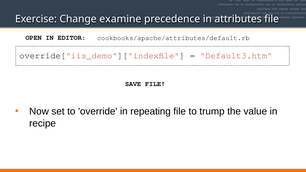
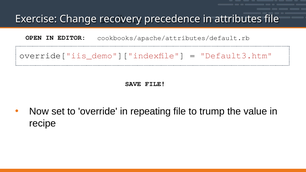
examine: examine -> recovery
